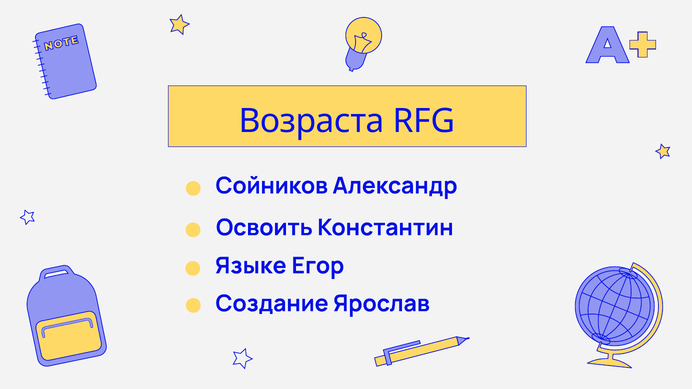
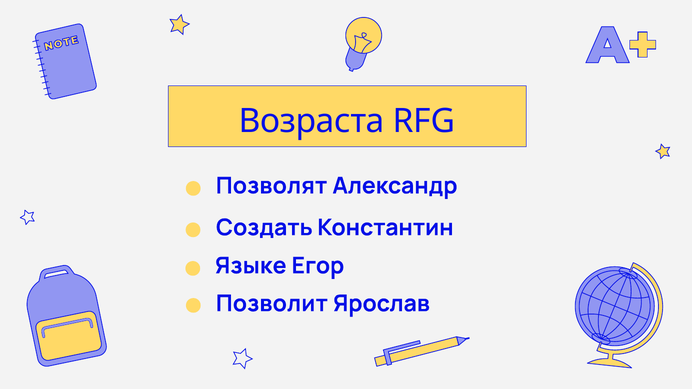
Сойников: Сойников -> Позволят
Освоить: Освоить -> Создать
Создание: Создание -> Позволит
